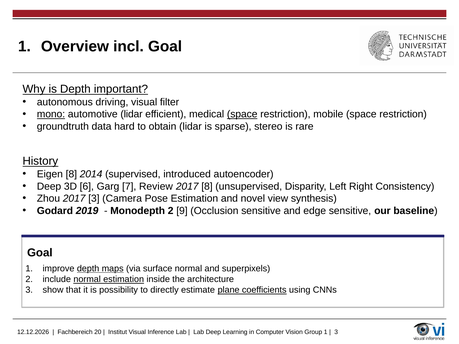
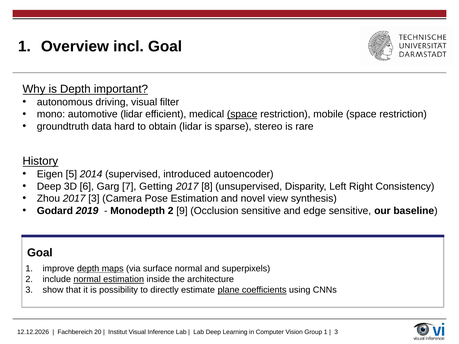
mono underline: present -> none
Eigen 8: 8 -> 5
Review: Review -> Getting
